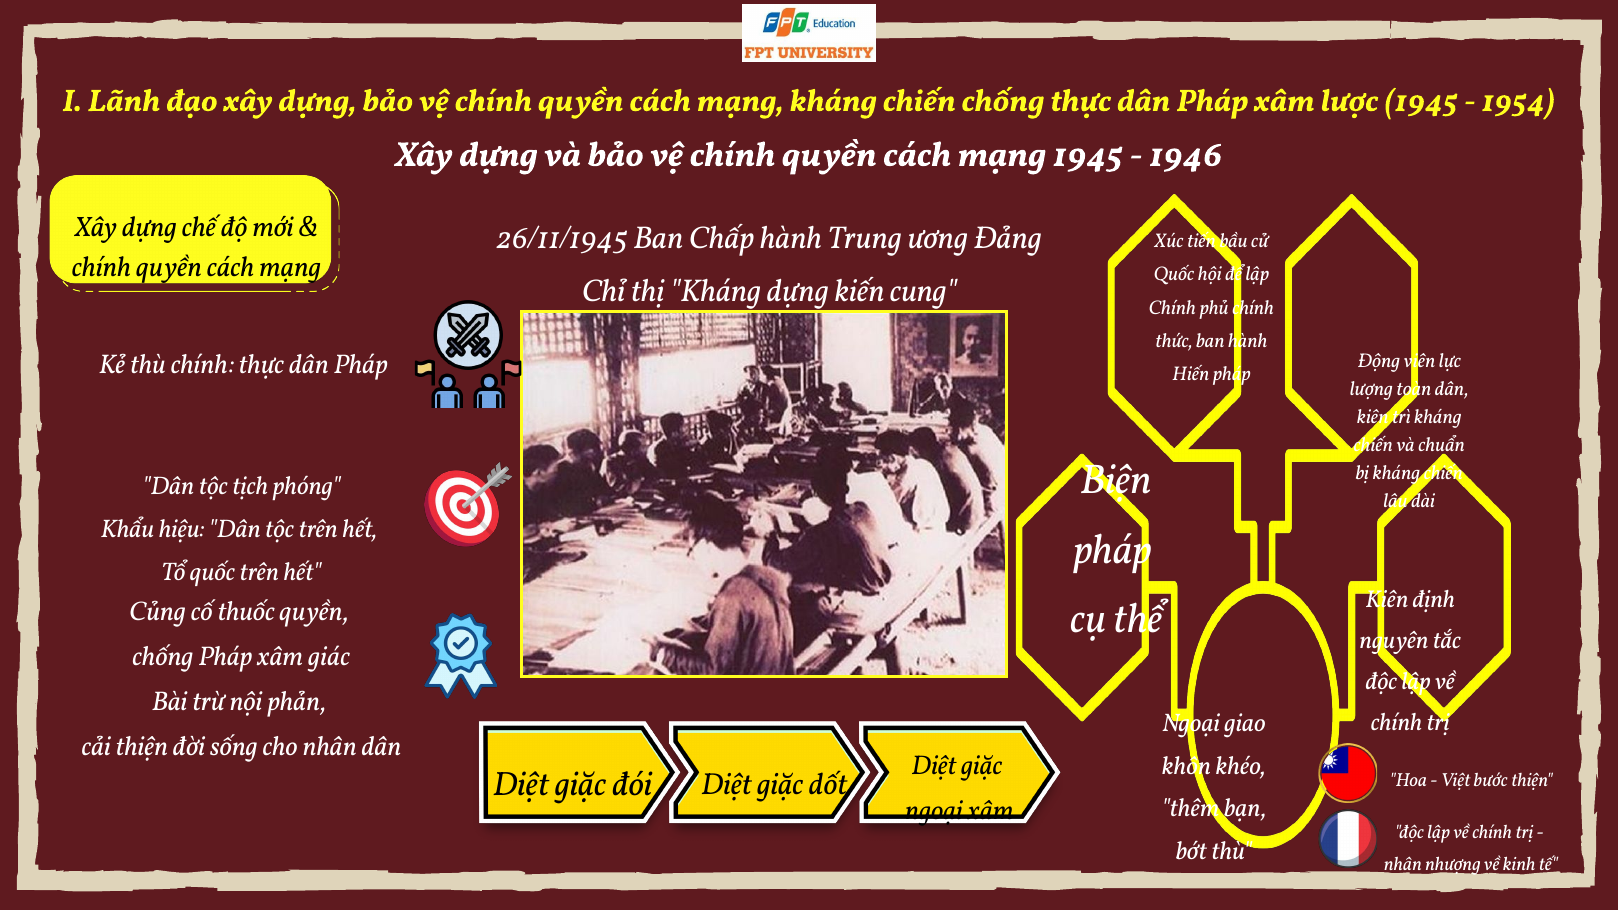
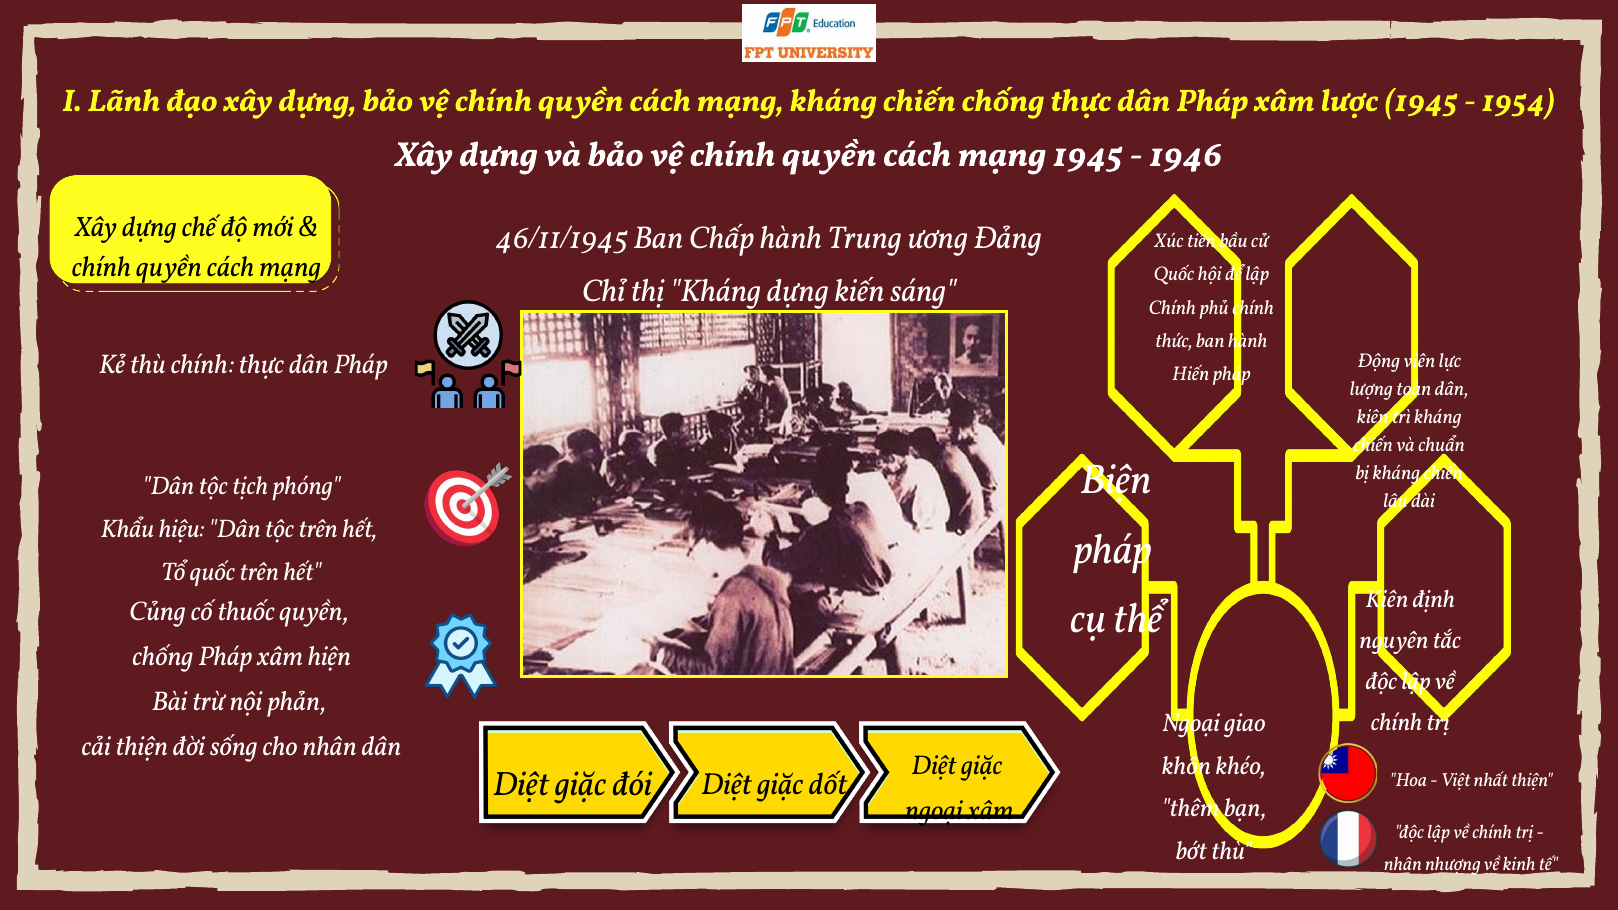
26/11/1945: 26/11/1945 -> 46/11/1945
cung: cung -> sáng
giác: giác -> hiện
bước: bước -> nhất
